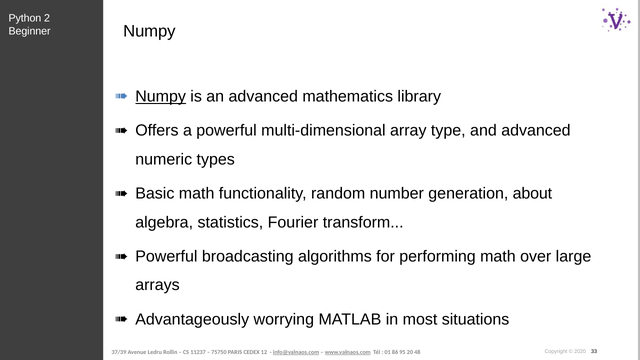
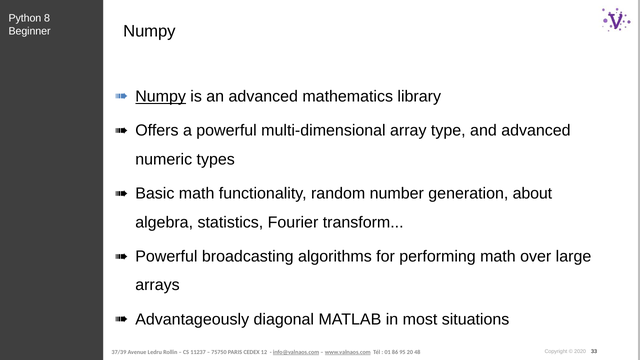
2: 2 -> 8
worrying: worrying -> diagonal
